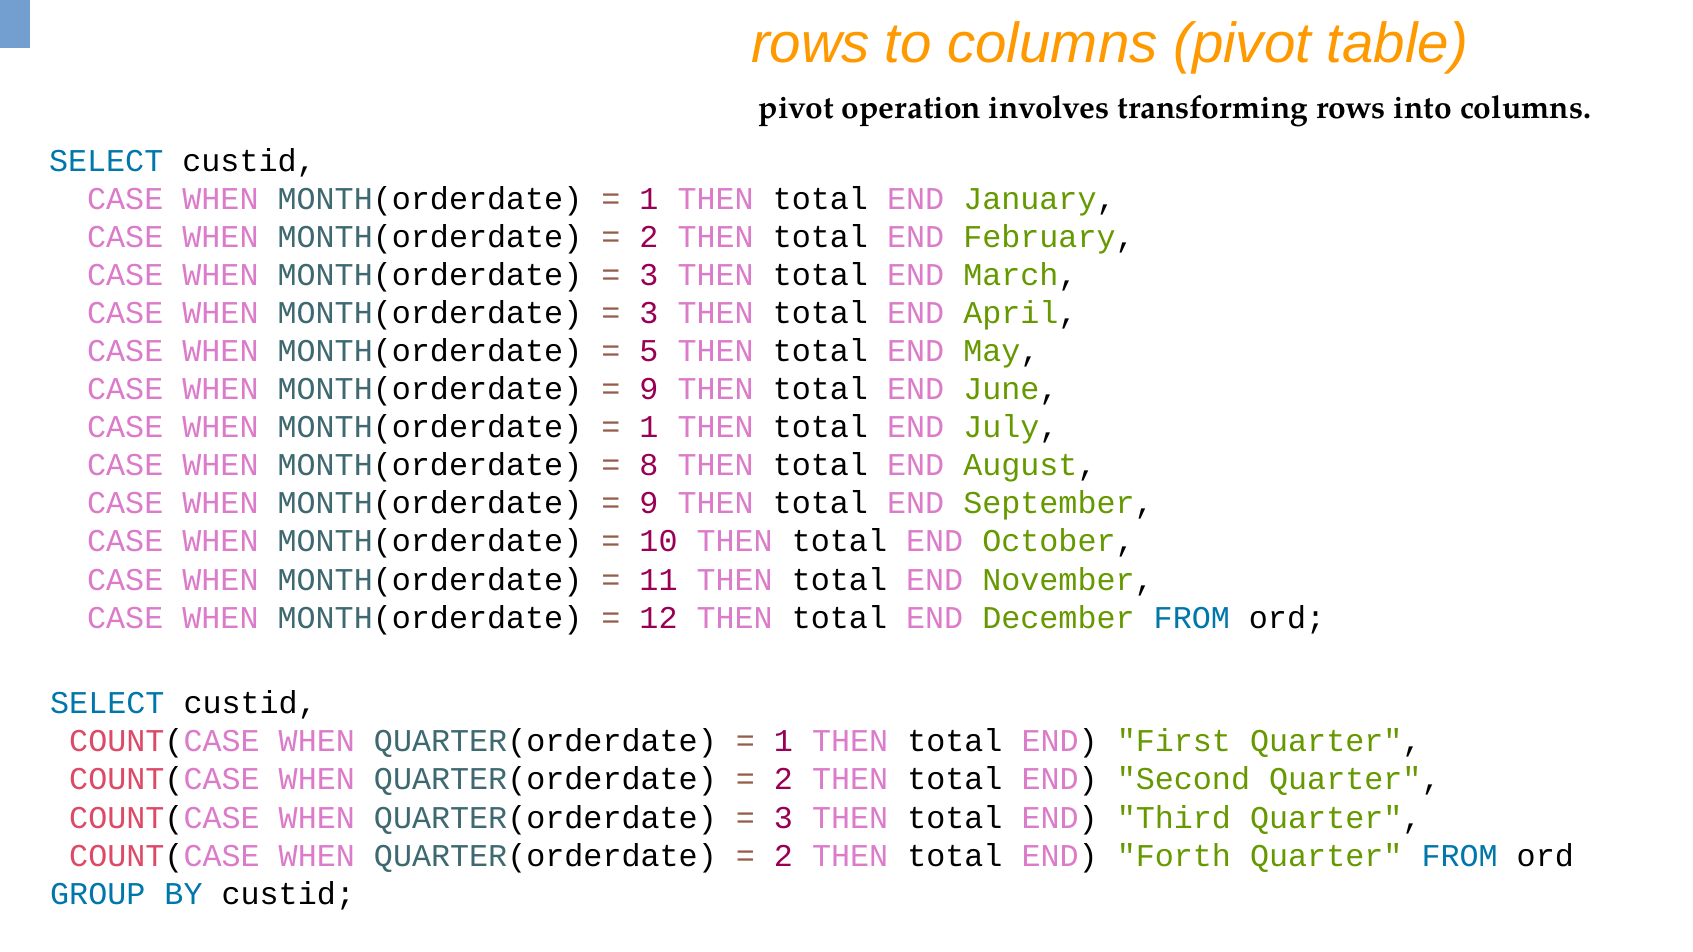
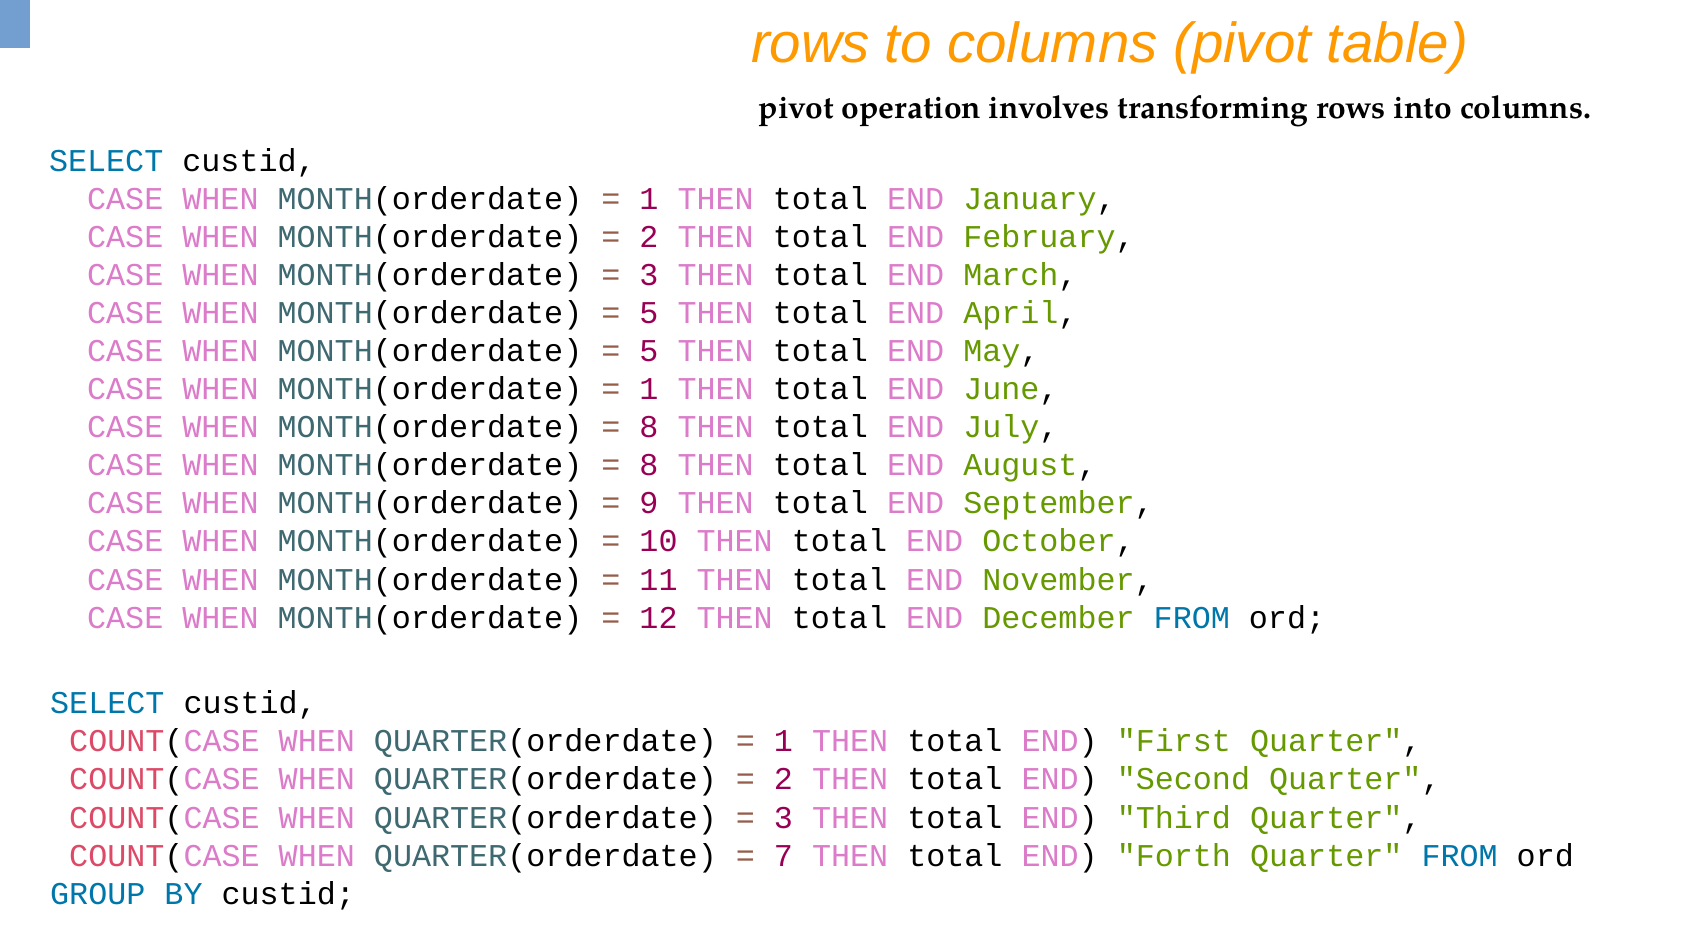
3 at (649, 313): 3 -> 5
9 at (649, 389): 9 -> 1
1 at (649, 427): 1 -> 8
2 at (783, 856): 2 -> 7
